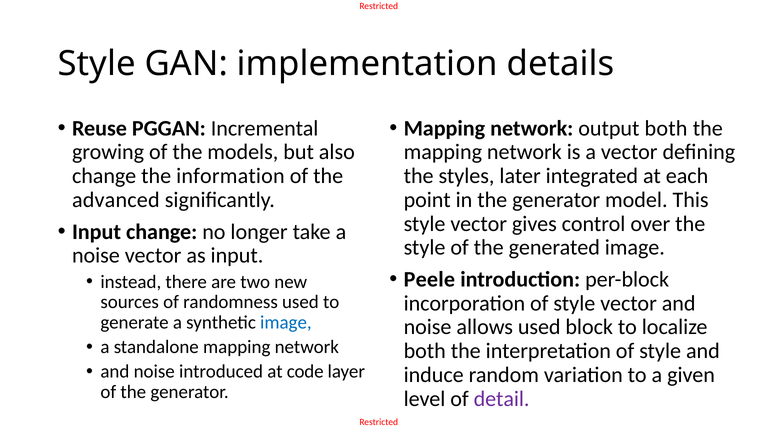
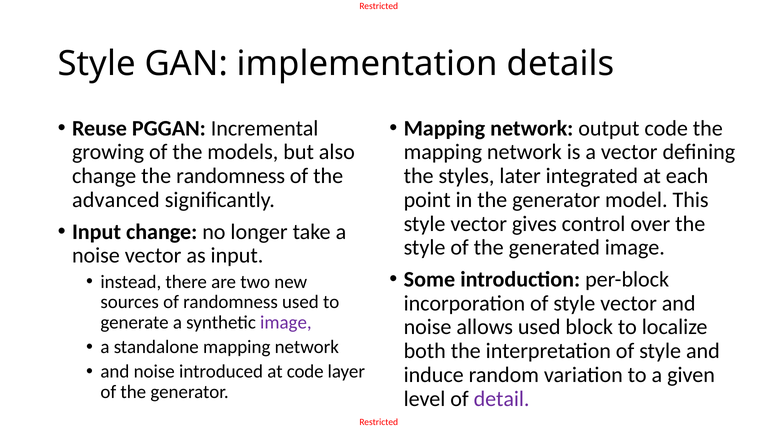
output both: both -> code
the information: information -> randomness
Peele: Peele -> Some
image at (286, 322) colour: blue -> purple
